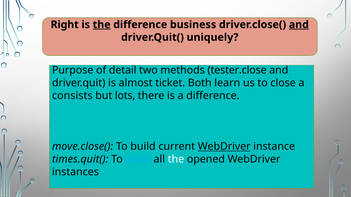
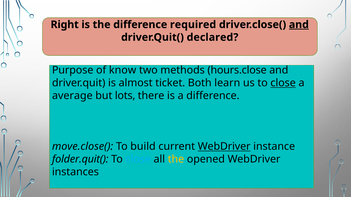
the at (102, 25) underline: present -> none
business: business -> required
uniquely: uniquely -> declared
detail: detail -> know
tester.close: tester.close -> hours.close
close at (283, 83) underline: none -> present
consists: consists -> average
times.quit(: times.quit( -> folder.quit(
the at (176, 159) colour: white -> yellow
